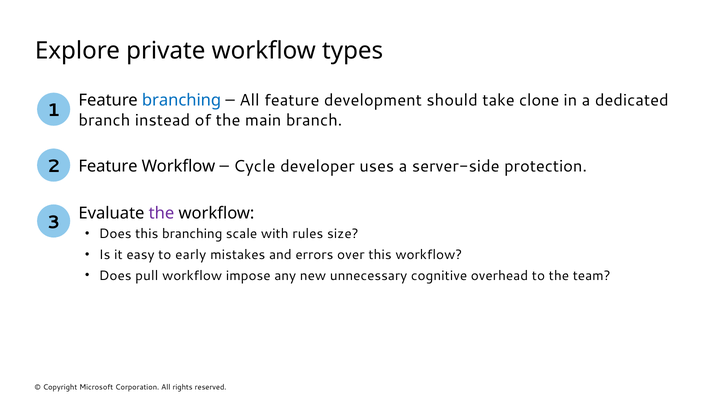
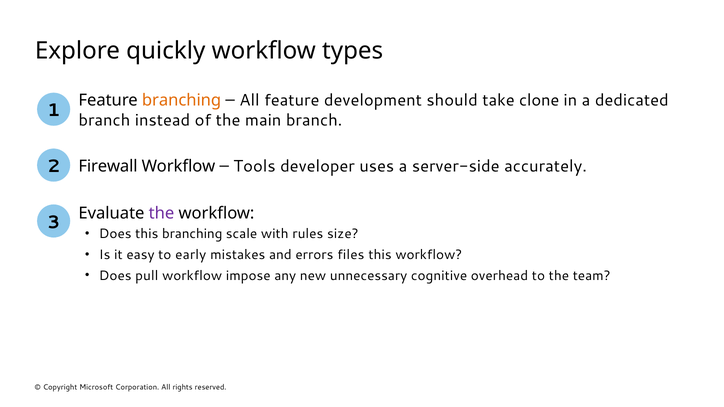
private: private -> quickly
branching at (182, 101) colour: blue -> orange
2 Feature: Feature -> Firewall
Cycle: Cycle -> Tools
protection: protection -> accurately
over: over -> files
